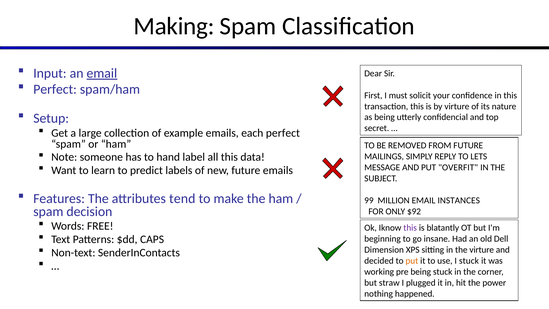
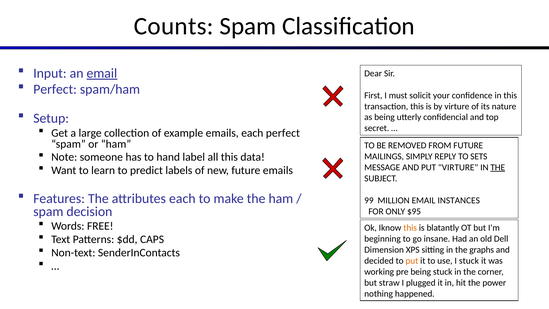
Making: Making -> Counts
LETS: LETS -> SETS
PUT OVERFIT: OVERFIT -> VIRTURE
THE at (498, 167) underline: none -> present
attributes tend: tend -> each
$92: $92 -> $95
this at (410, 228) colour: purple -> orange
the virture: virture -> graphs
